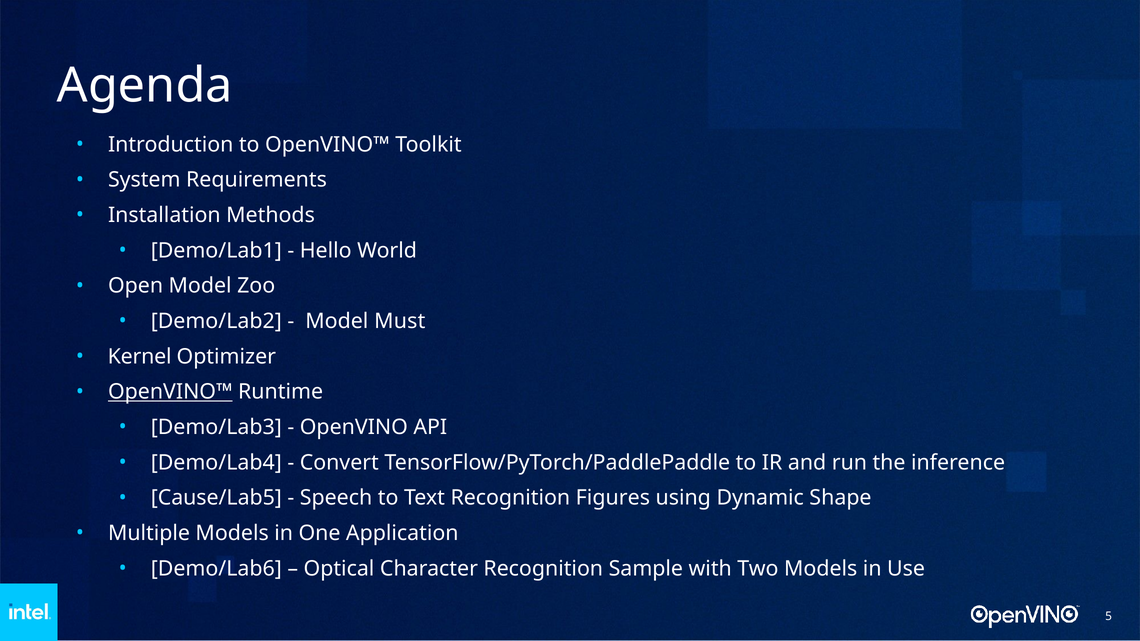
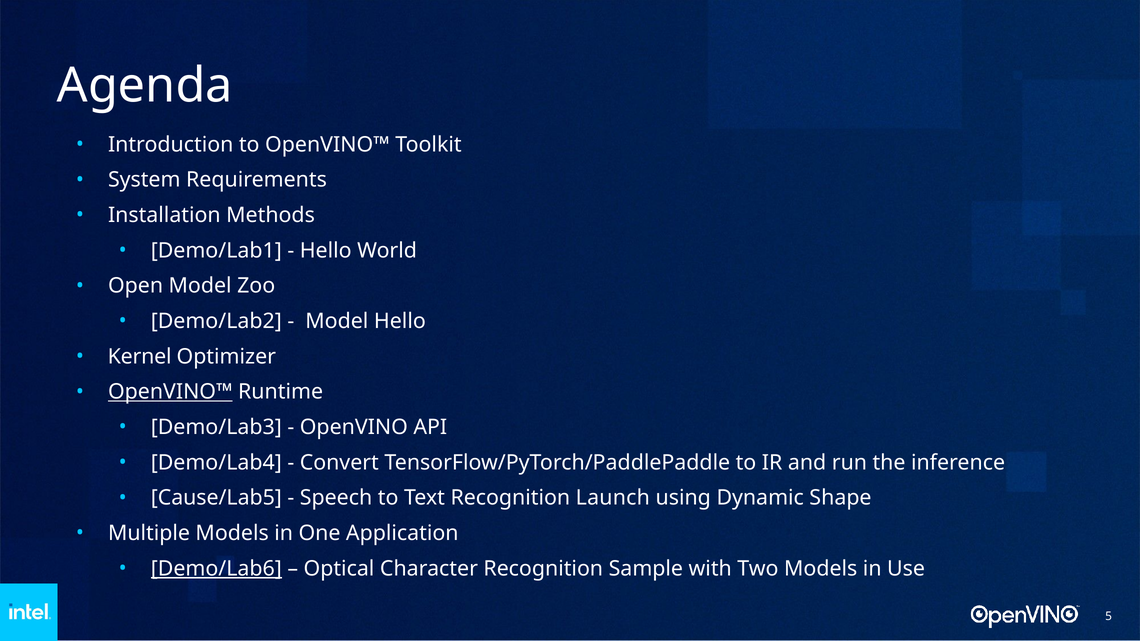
Model Must: Must -> Hello
Figures: Figures -> Launch
Demo/Lab6 underline: none -> present
